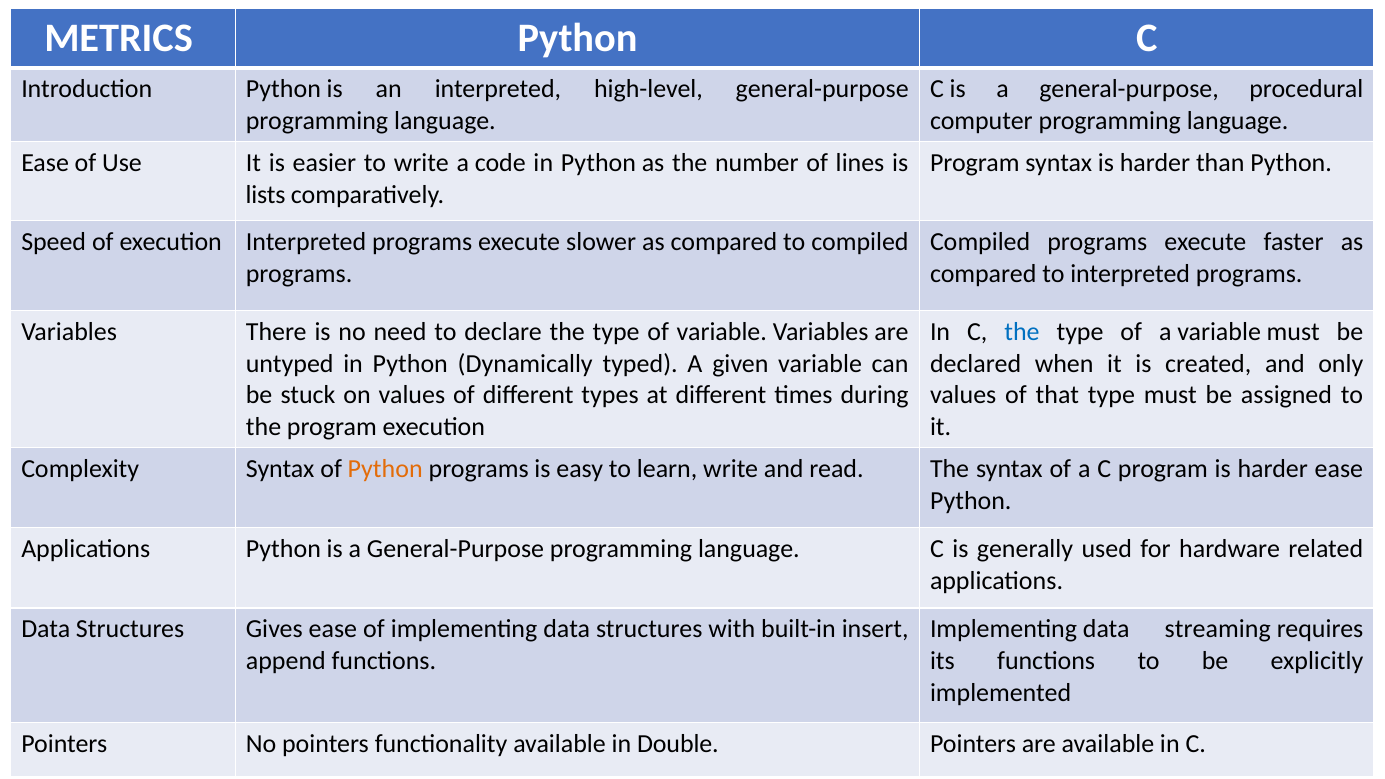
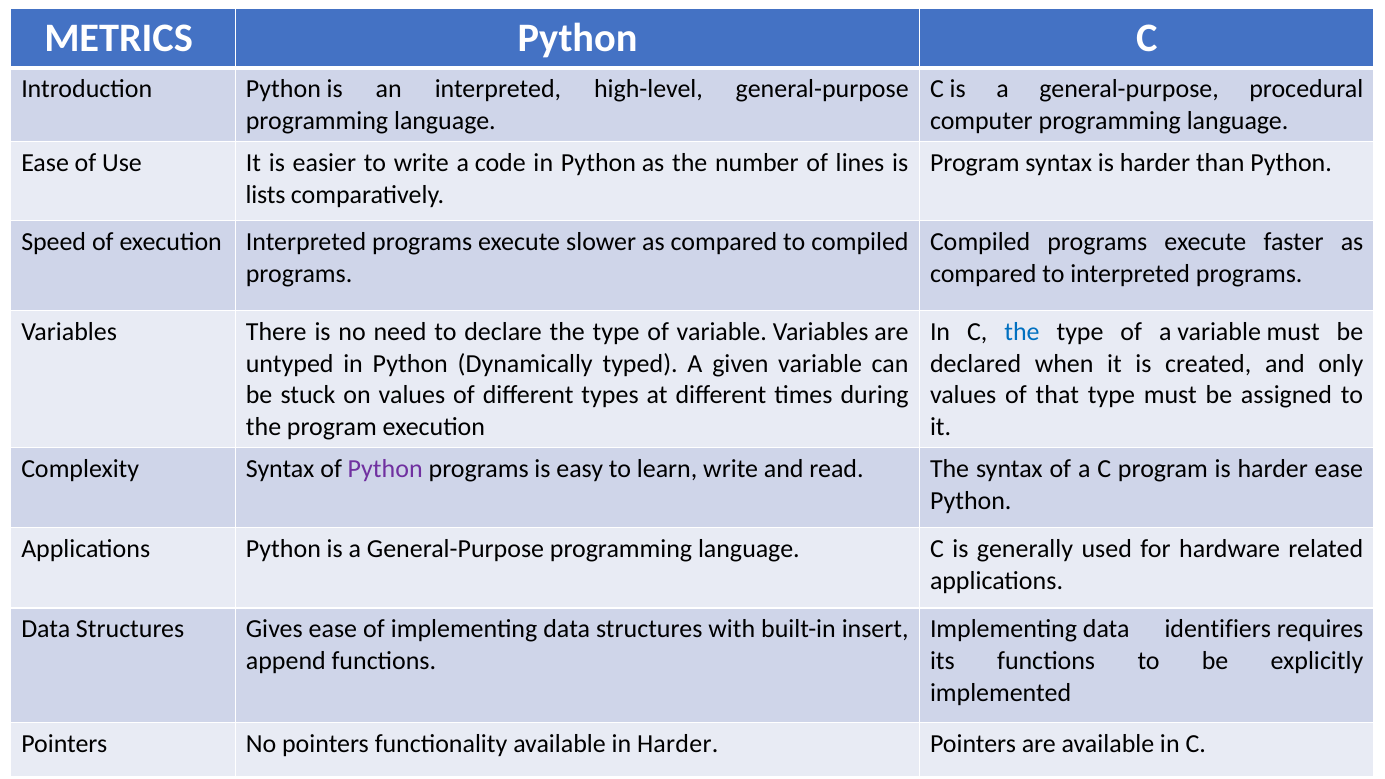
Python at (385, 469) colour: orange -> purple
streaming: streaming -> identifiers
in Double: Double -> Harder
